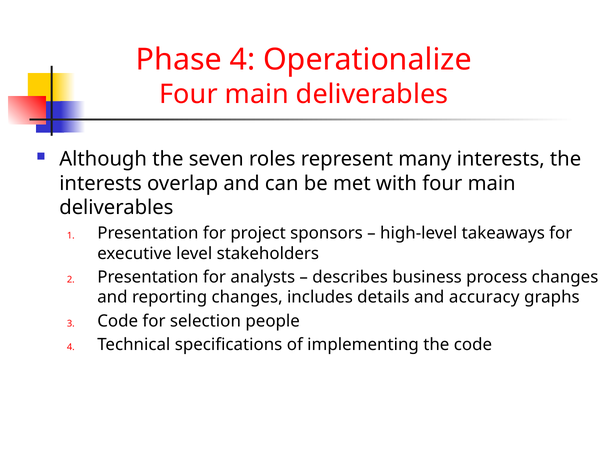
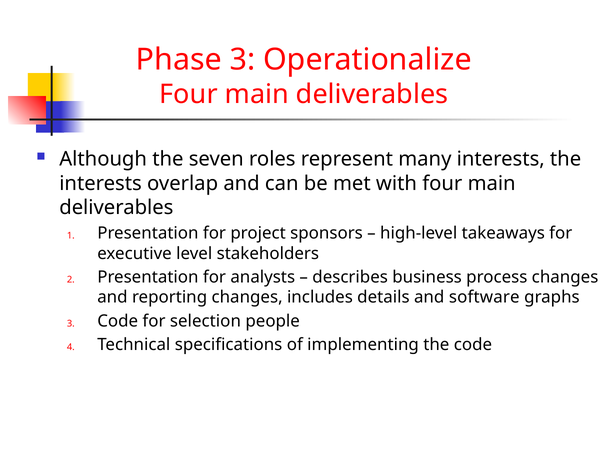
Phase 4: 4 -> 3
accuracy: accuracy -> software
